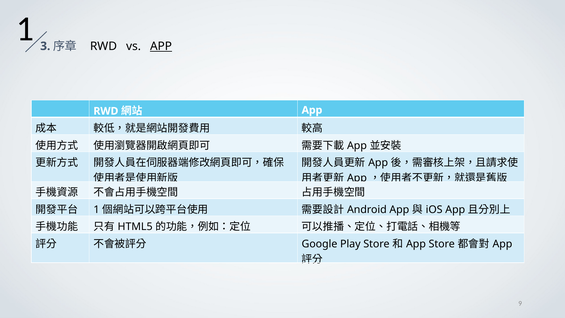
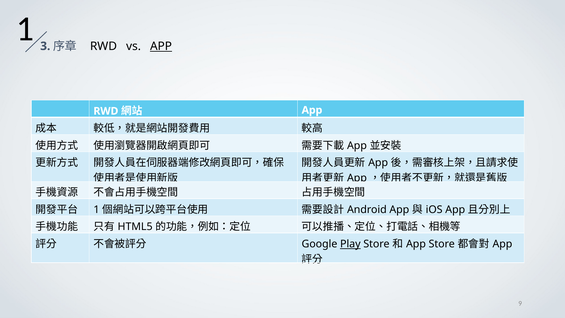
Play underline: none -> present
